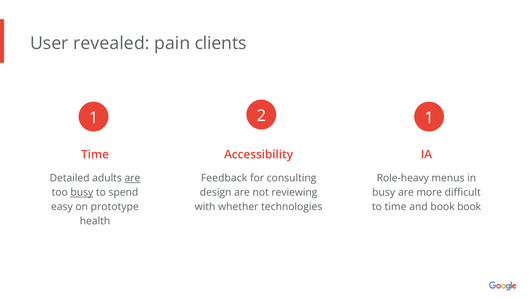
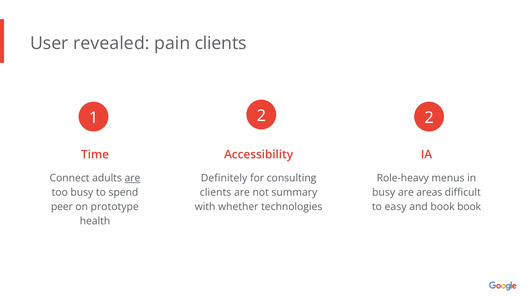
2 1: 1 -> 2
Detailed: Detailed -> Connect
Feedback: Feedback -> Definitely
busy at (82, 192) underline: present -> none
design at (216, 192): design -> clients
reviewing: reviewing -> summary
more: more -> areas
easy: easy -> peer
to time: time -> easy
